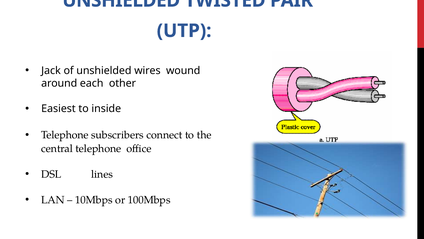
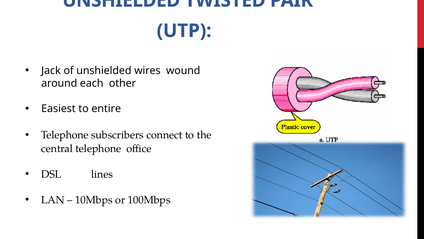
inside: inside -> entire
